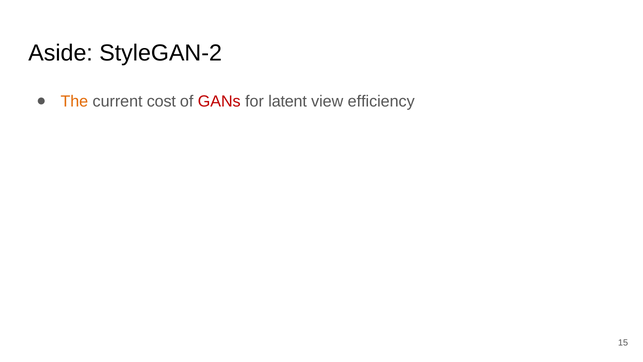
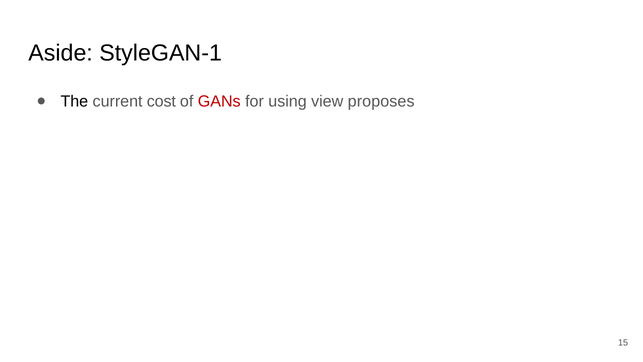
StyleGAN-2: StyleGAN-2 -> StyleGAN-1
The colour: orange -> black
latent: latent -> using
efficiency: efficiency -> proposes
